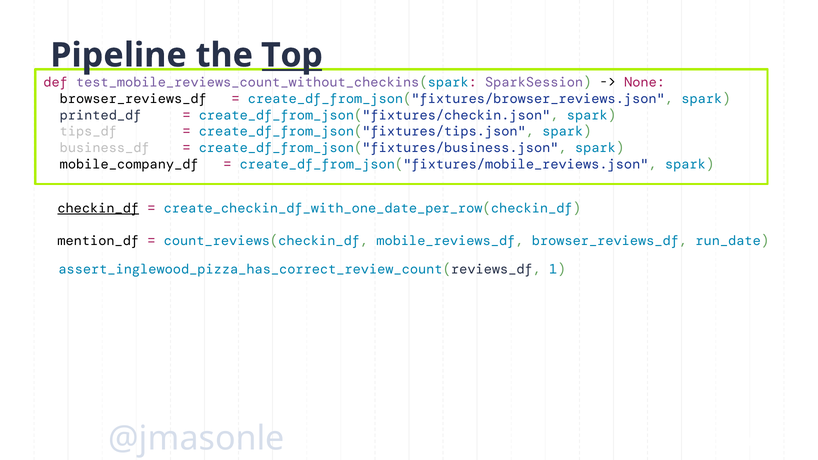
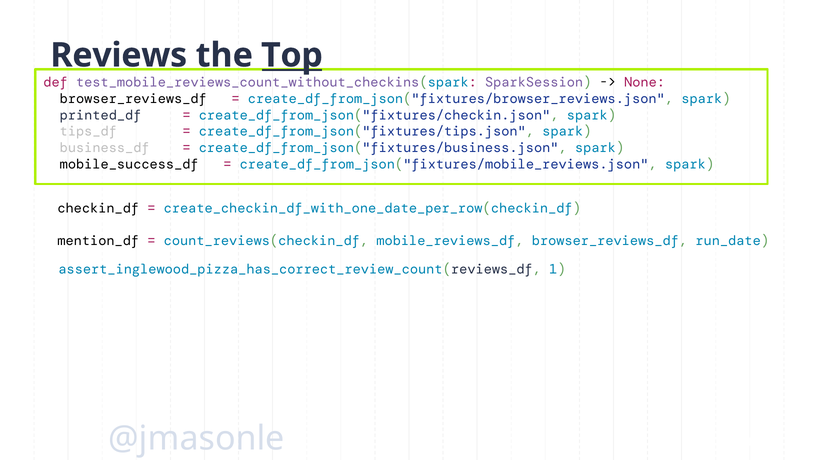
Pipeline: Pipeline -> Reviews
mobile_company_df: mobile_company_df -> mobile_success_df
checkin_df underline: present -> none
